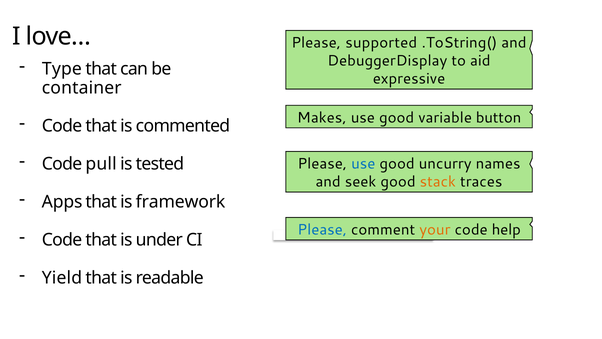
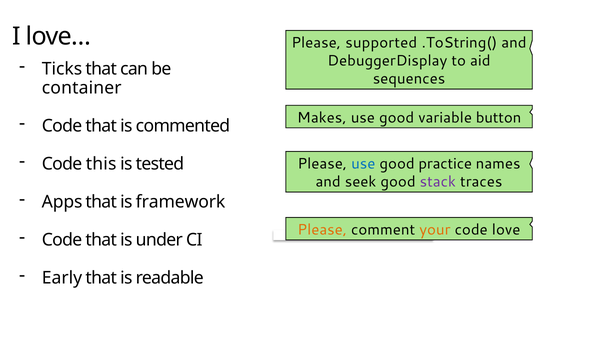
Type: Type -> Ticks
expressive: expressive -> sequences
pull: pull -> this
uncurry: uncurry -> practice
stack colour: orange -> purple
Please at (322, 230) colour: blue -> orange
help: help -> love
Yield: Yield -> Early
